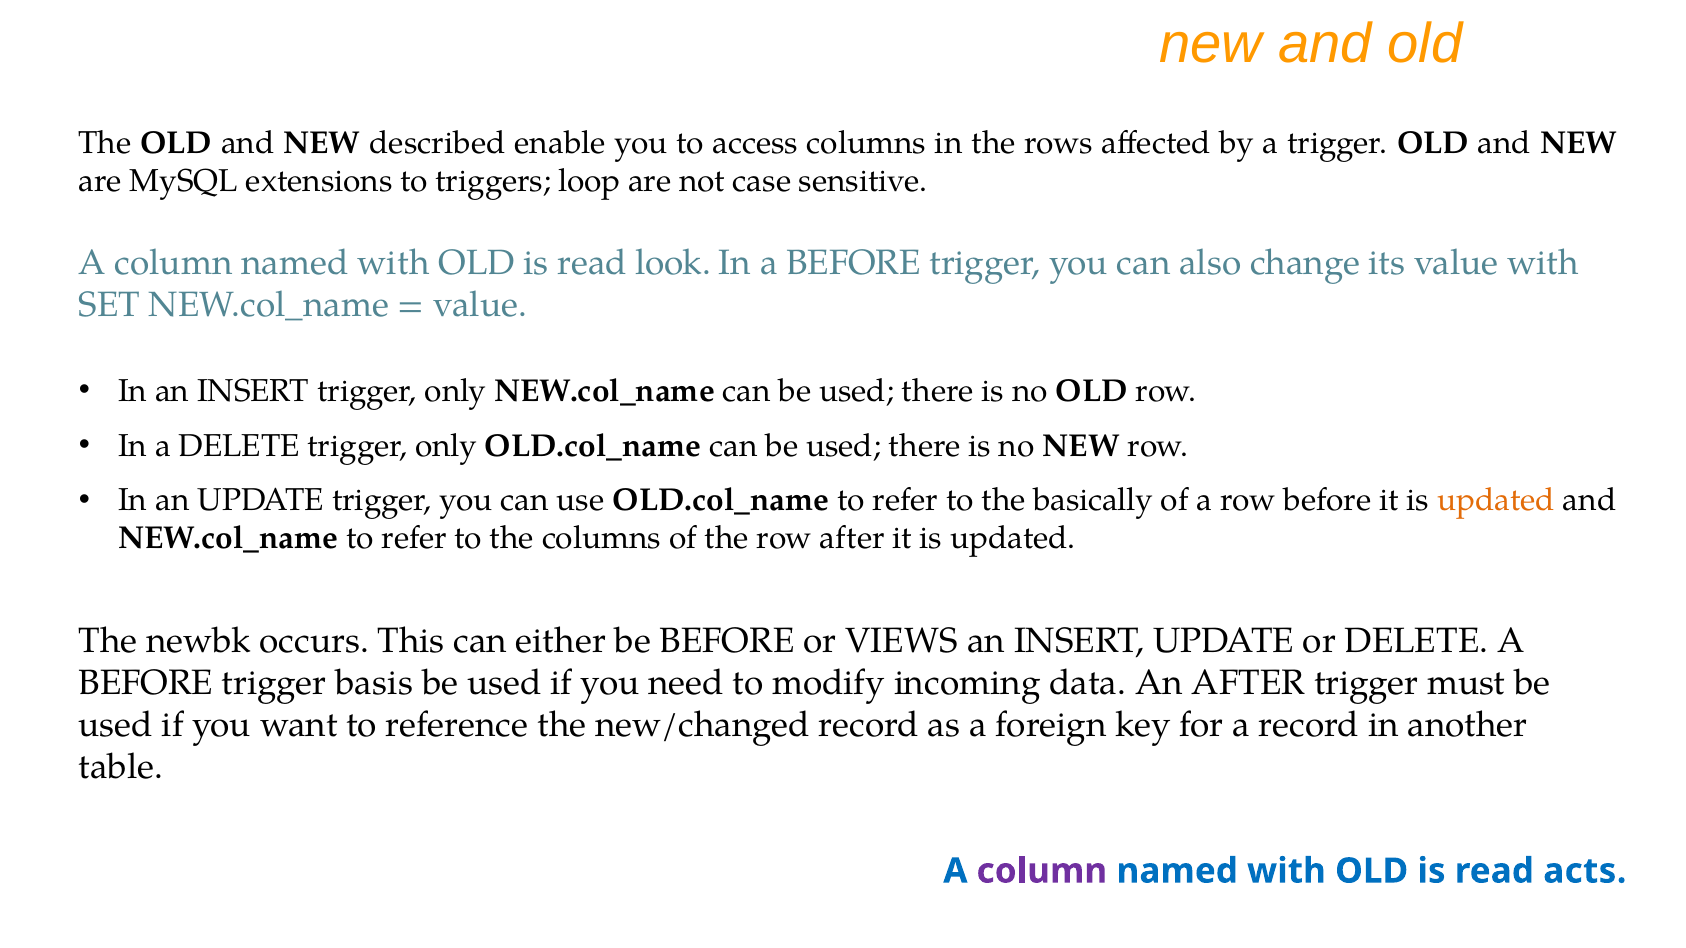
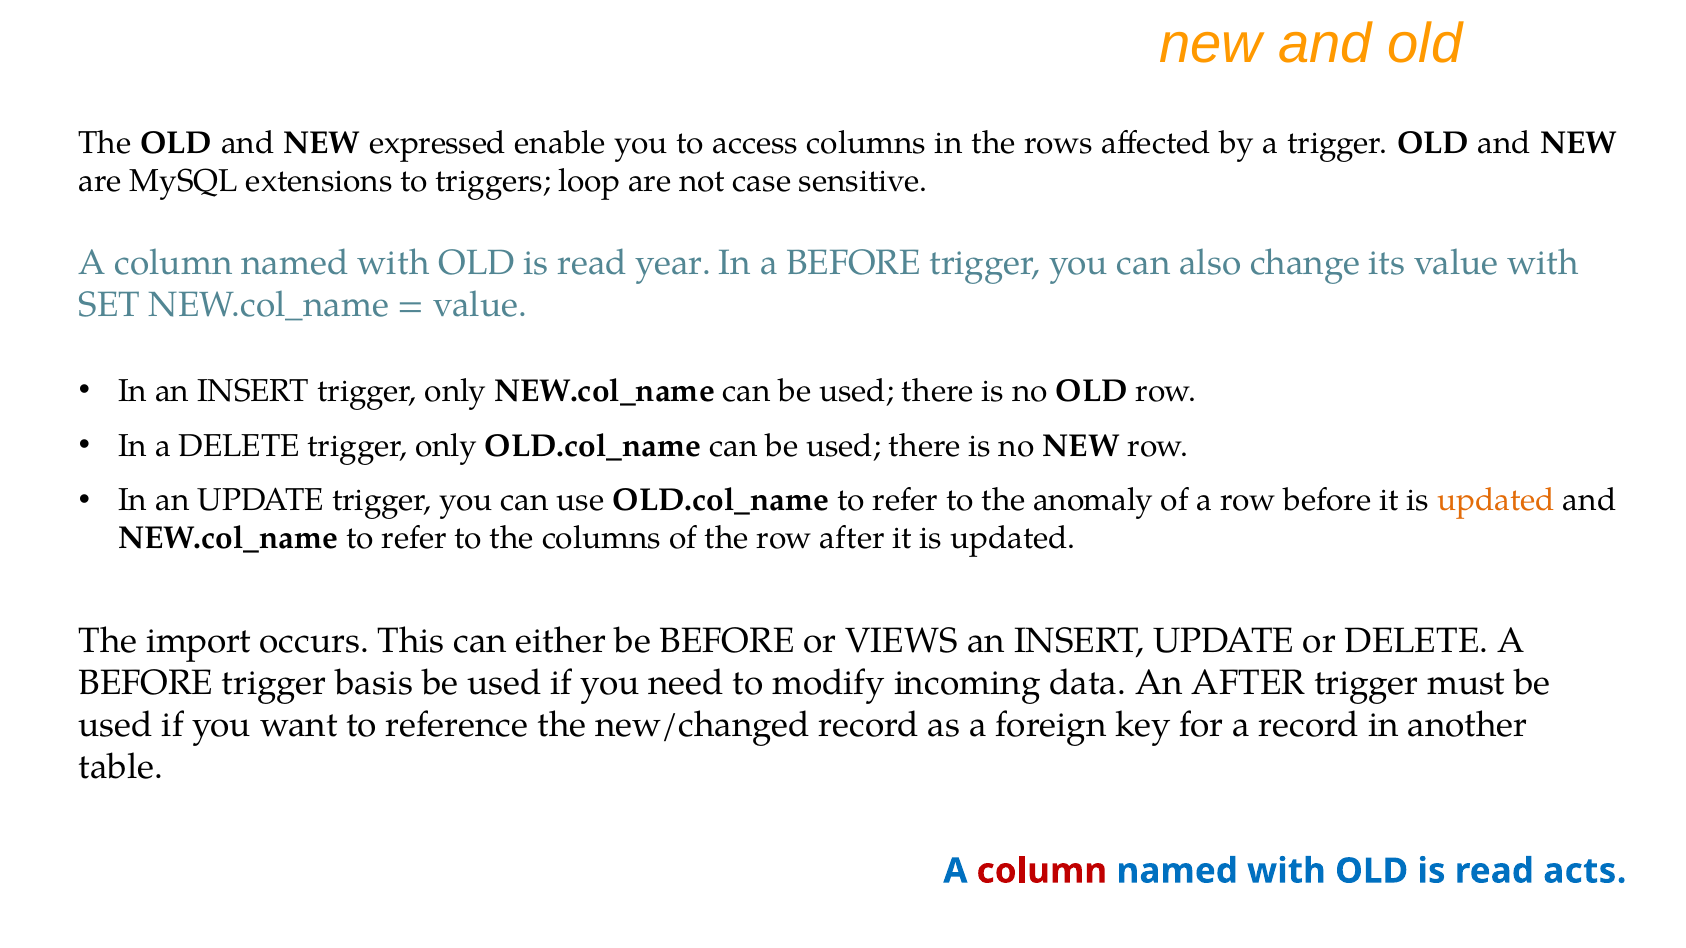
described: described -> expressed
look: look -> year
basically: basically -> anomaly
newbk: newbk -> import
column at (1042, 871) colour: purple -> red
